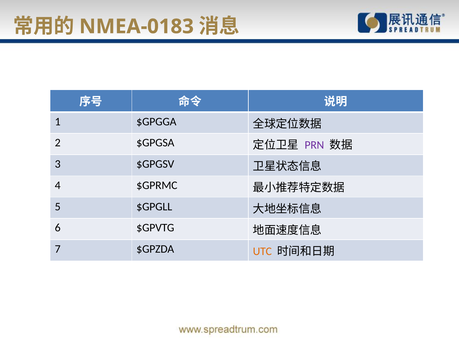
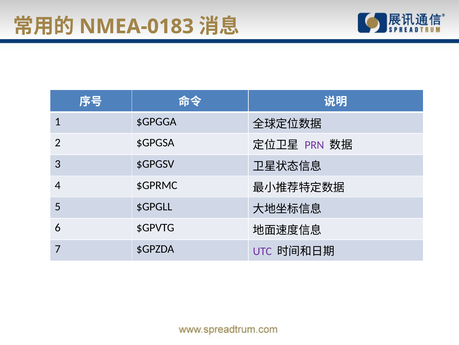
UTC colour: orange -> purple
